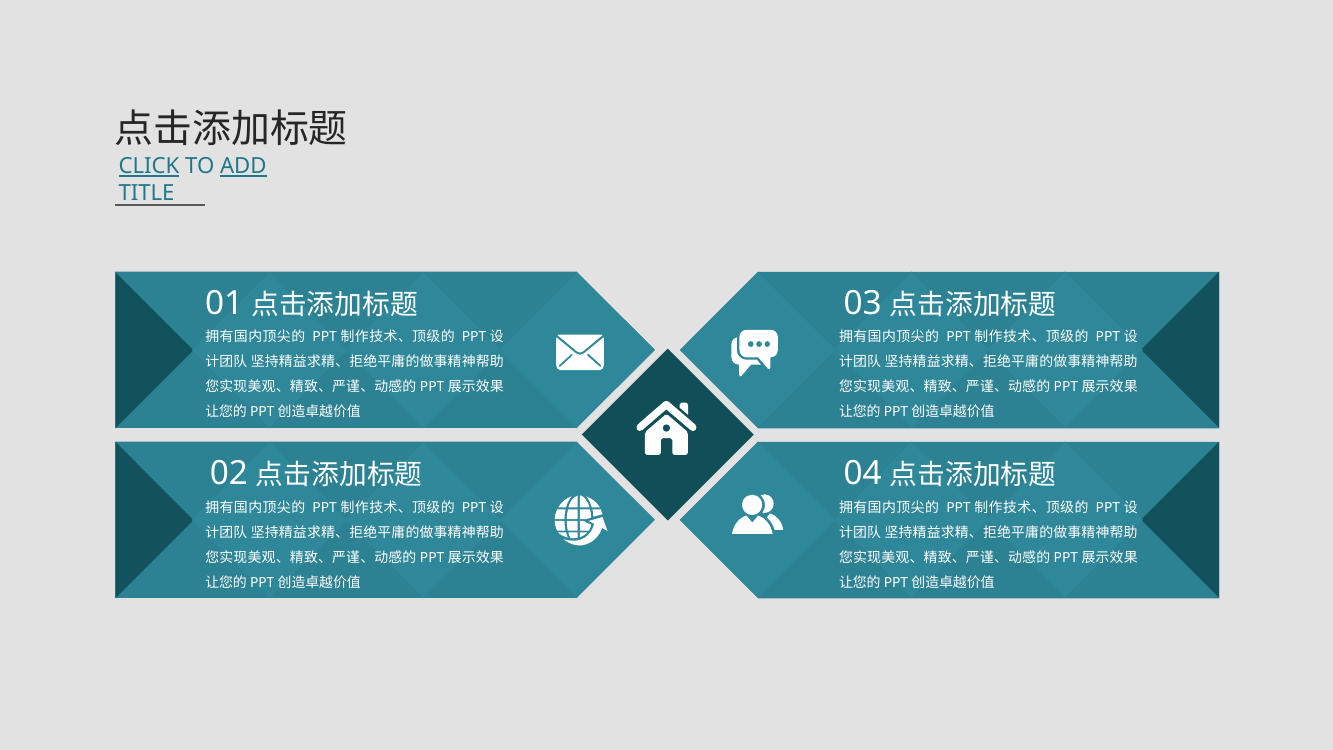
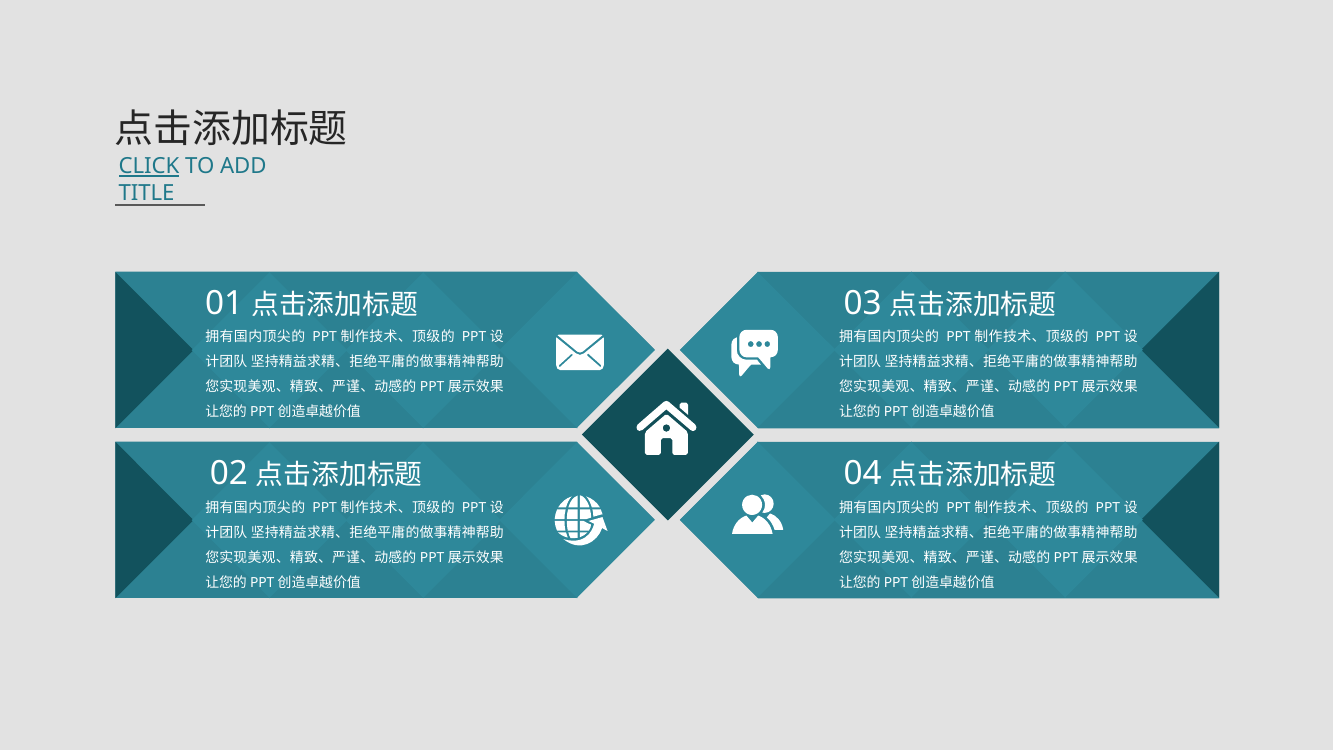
ADD underline: present -> none
